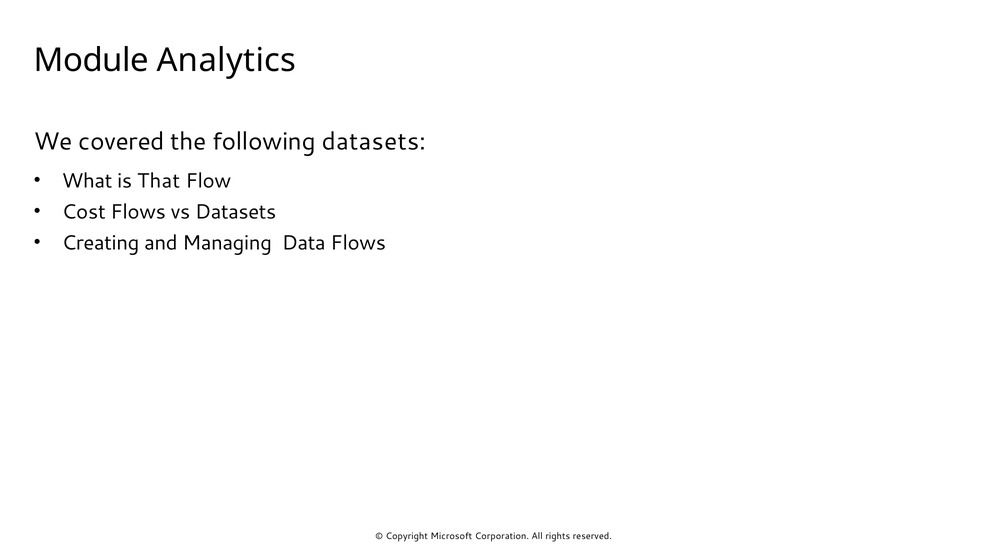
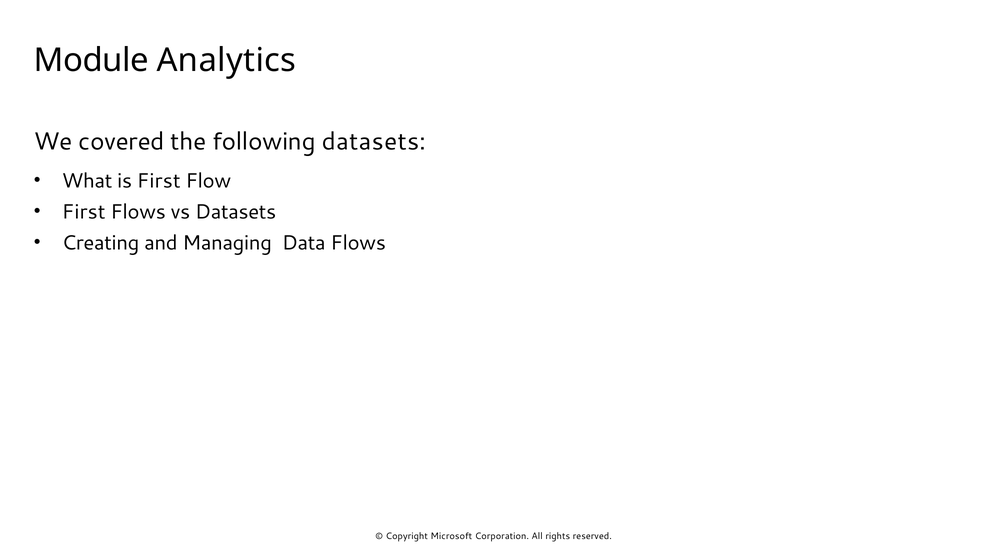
is That: That -> First
Cost at (84, 212): Cost -> First
